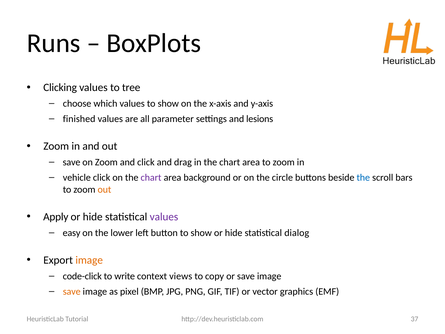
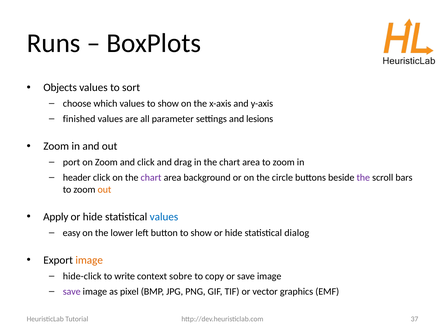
Clicking: Clicking -> Objects
tree: tree -> sort
save at (72, 162): save -> port
vehicle: vehicle -> header
the at (363, 177) colour: blue -> purple
values at (164, 217) colour: purple -> blue
code-click: code-click -> hide-click
views: views -> sobre
save at (72, 291) colour: orange -> purple
